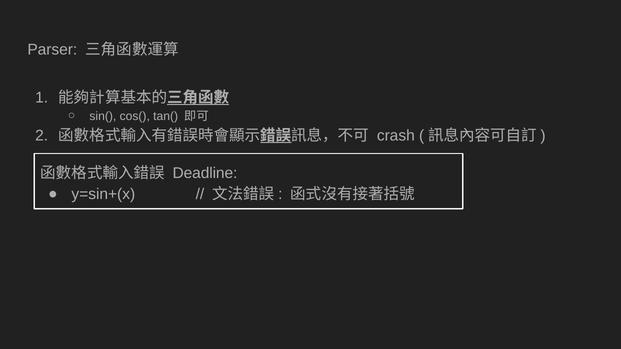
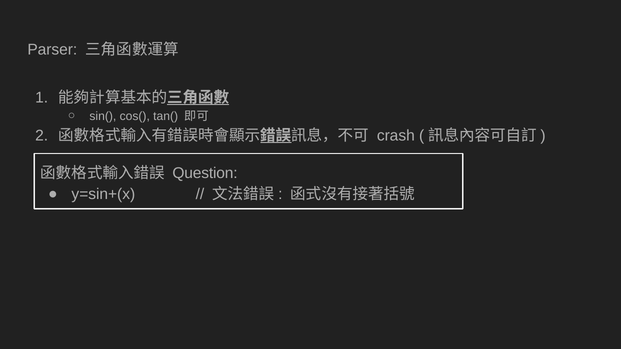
Deadline: Deadline -> Question
